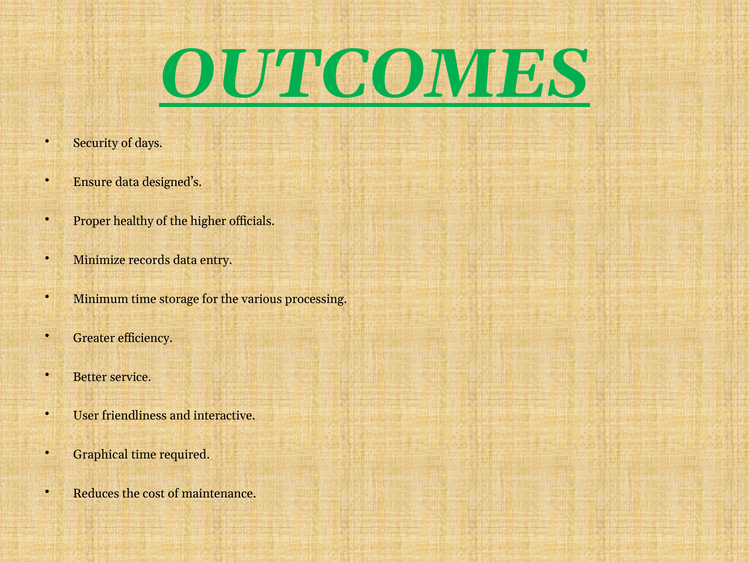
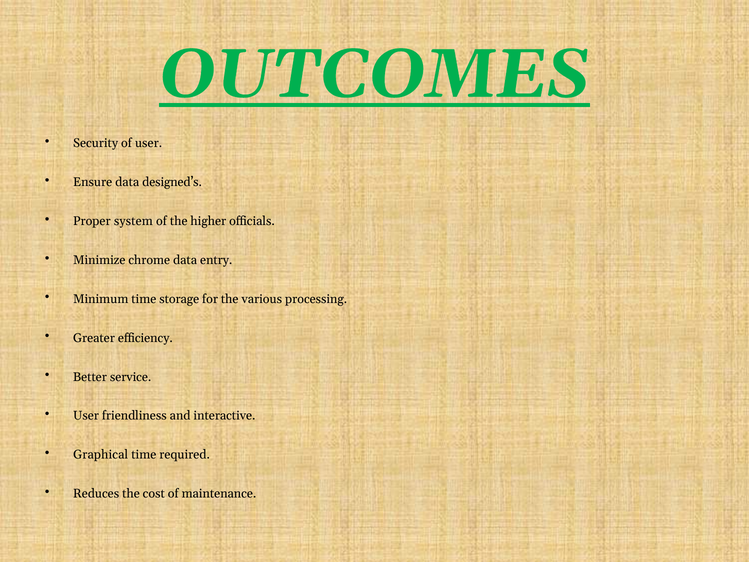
of days: days -> user
healthy: healthy -> system
records: records -> chrome
